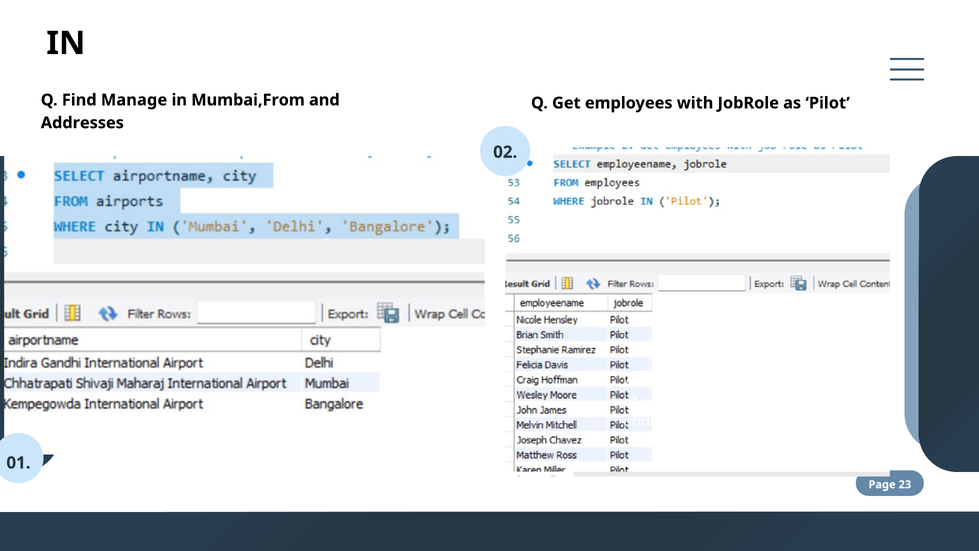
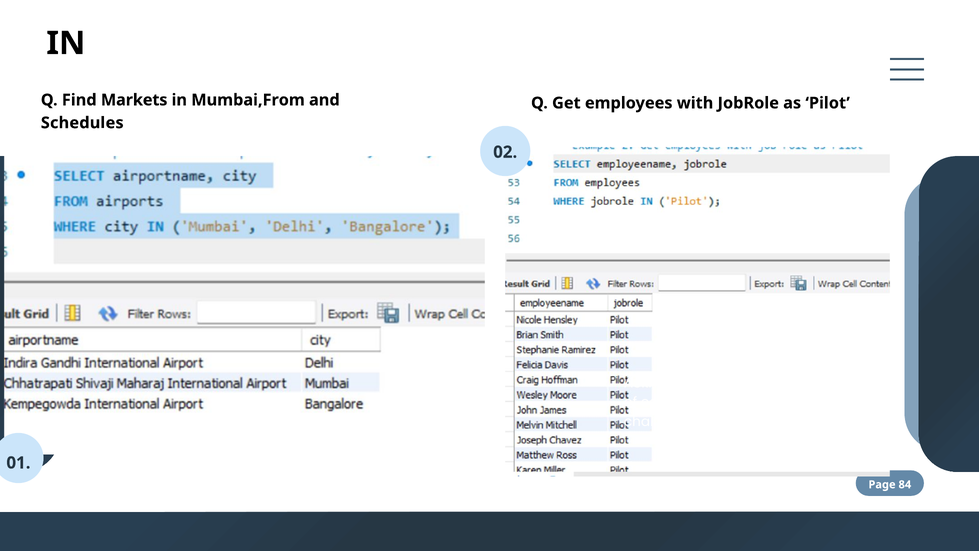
Manage: Manage -> Markets
Addresses: Addresses -> Schedules
23: 23 -> 84
